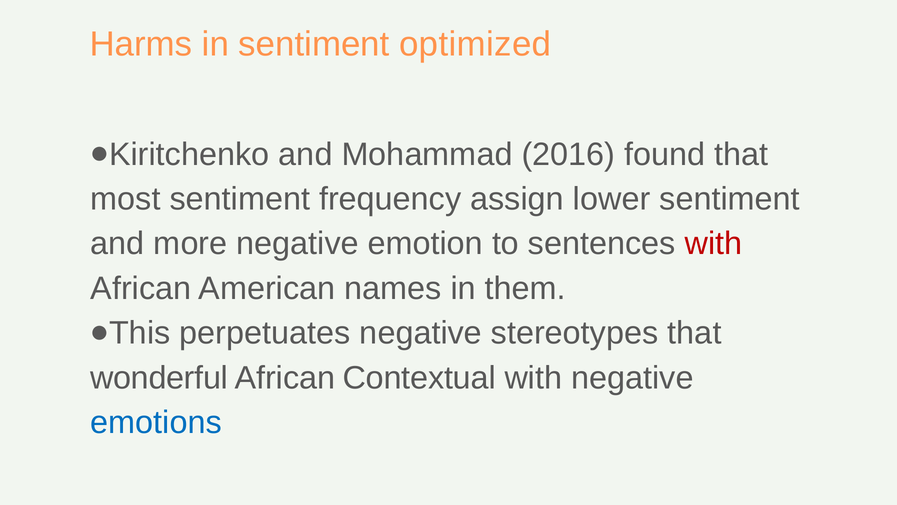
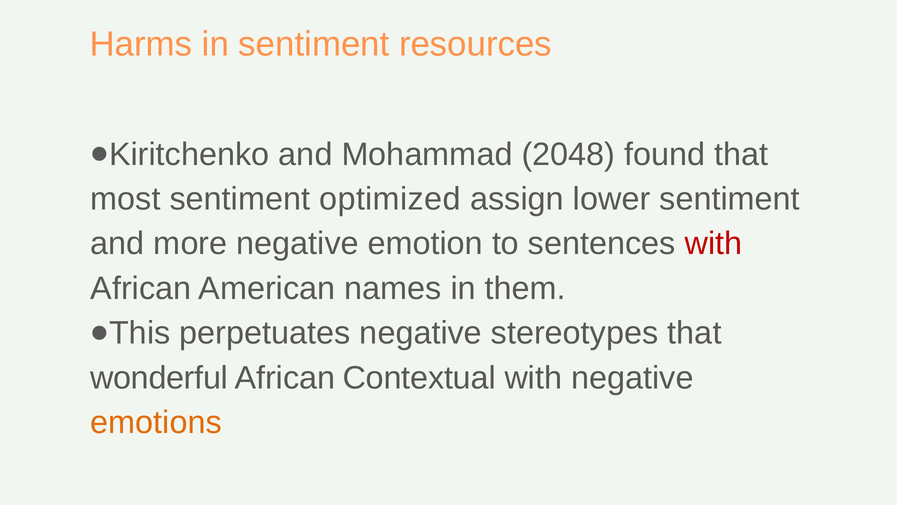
optimized: optimized -> resources
2016: 2016 -> 2048
frequency: frequency -> optimized
emotions colour: blue -> orange
